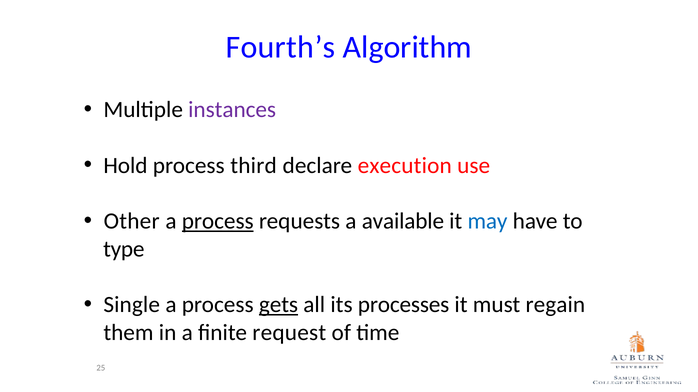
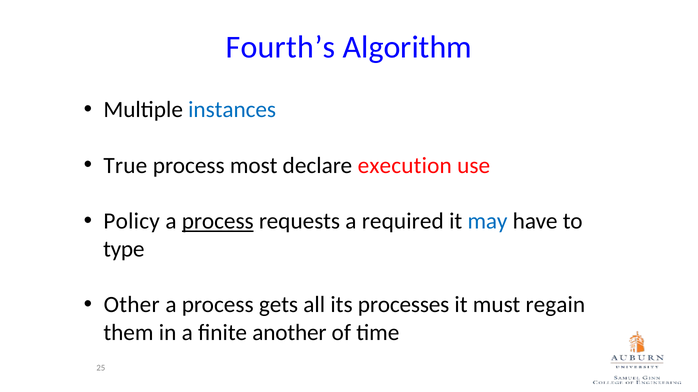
instances colour: purple -> blue
Hold: Hold -> True
third: third -> most
Other: Other -> Policy
available: available -> required
Single: Single -> Other
gets underline: present -> none
request: request -> another
